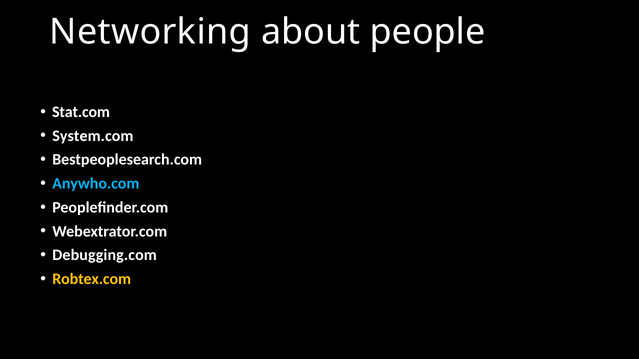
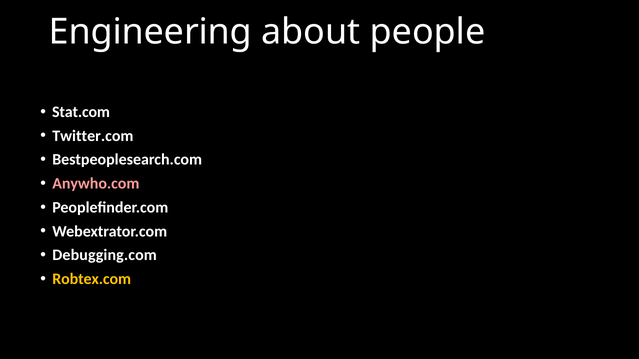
Networking: Networking -> Engineering
System.com: System.com -> Twitter.com
Anywho.com colour: light blue -> pink
